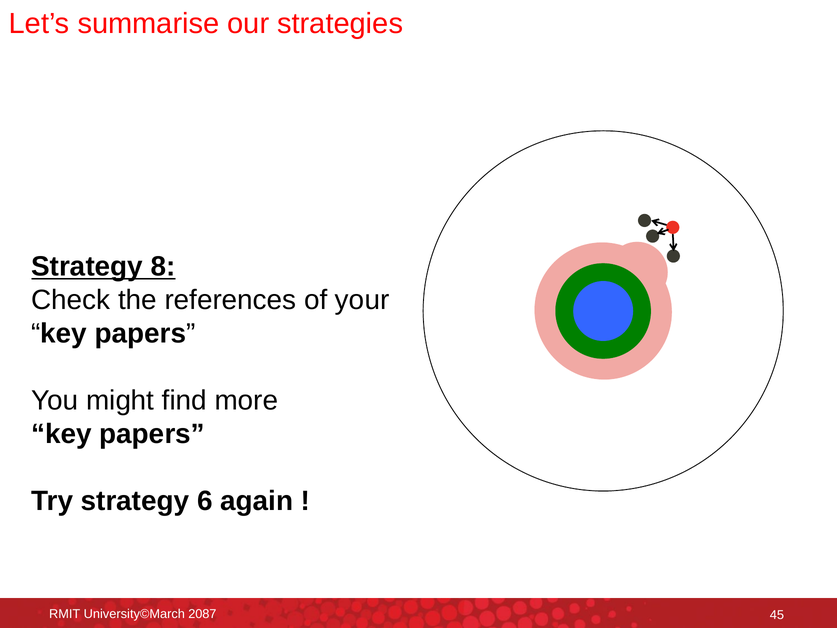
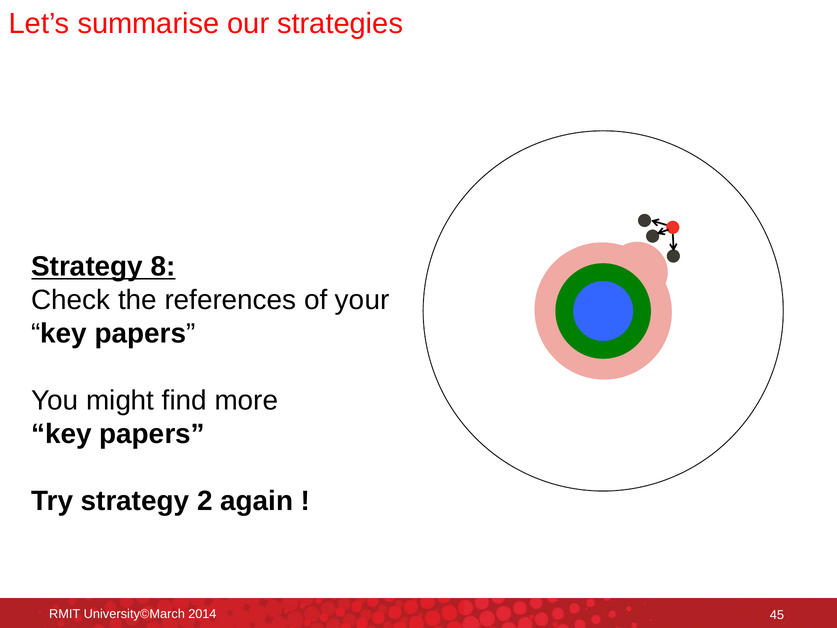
6: 6 -> 2
2087: 2087 -> 2014
